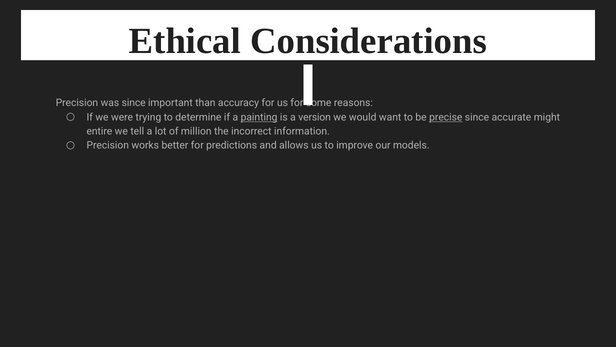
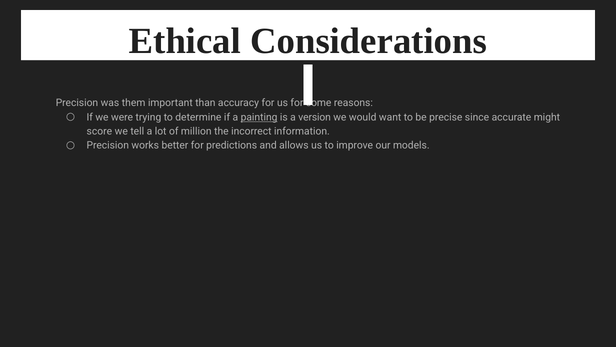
was since: since -> them
precise underline: present -> none
entire: entire -> score
